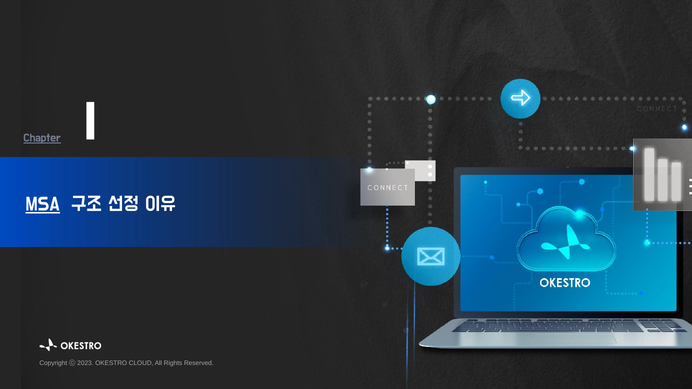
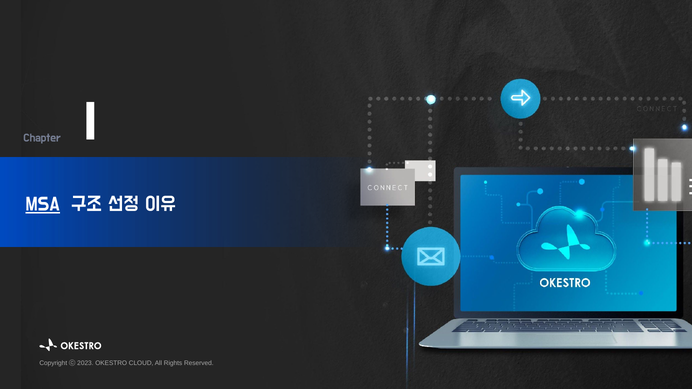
Chapter underline: present -> none
